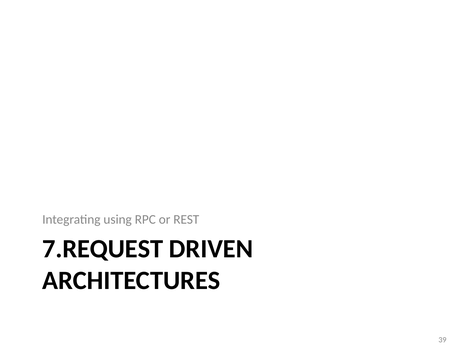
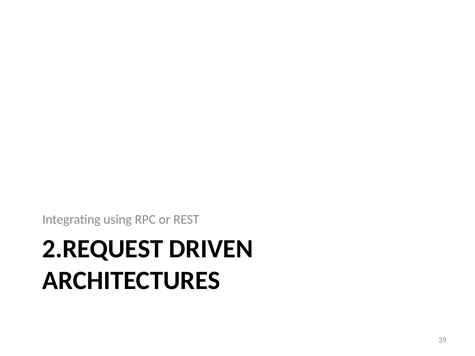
7.REQUEST: 7.REQUEST -> 2.REQUEST
